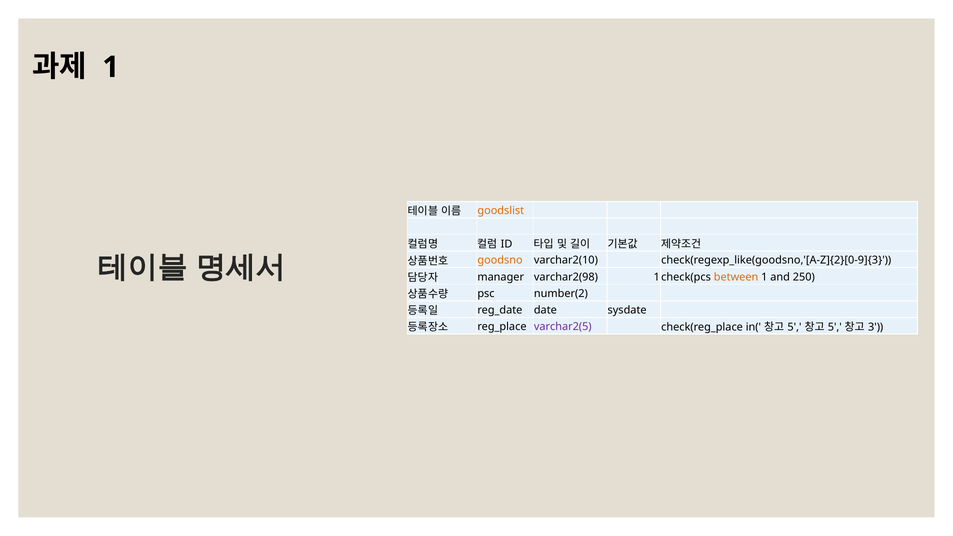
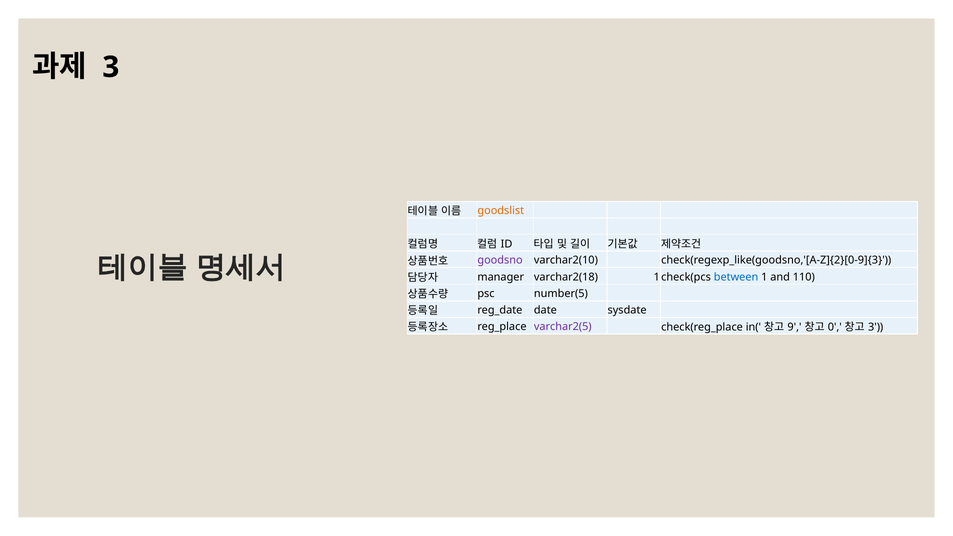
1 at (111, 67): 1 -> 3
goodsno colour: orange -> purple
varchar2(98: varchar2(98 -> varchar2(18
between colour: orange -> blue
250: 250 -> 110
number(2: number(2 -> number(5
5 at (794, 327): 5 -> 9
5 at (835, 327): 5 -> 0
